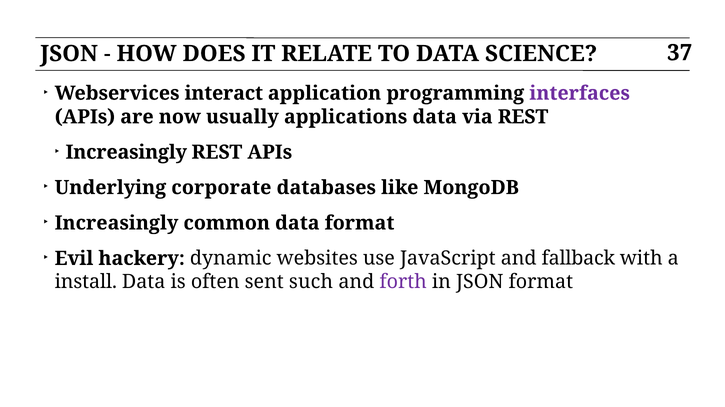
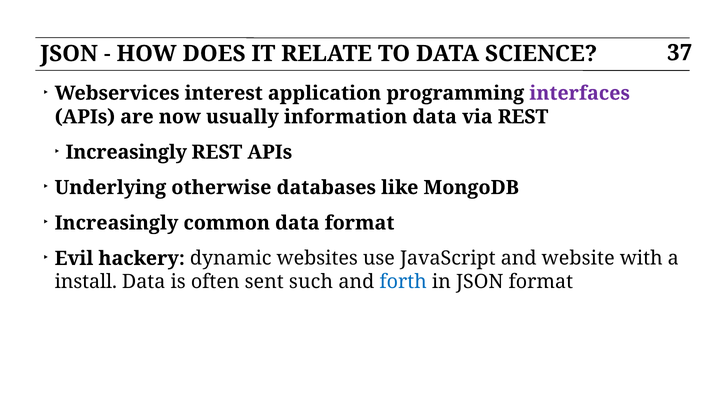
interact: interact -> interest
applications: applications -> information
corporate: corporate -> otherwise
fallback: fallback -> website
forth colour: purple -> blue
